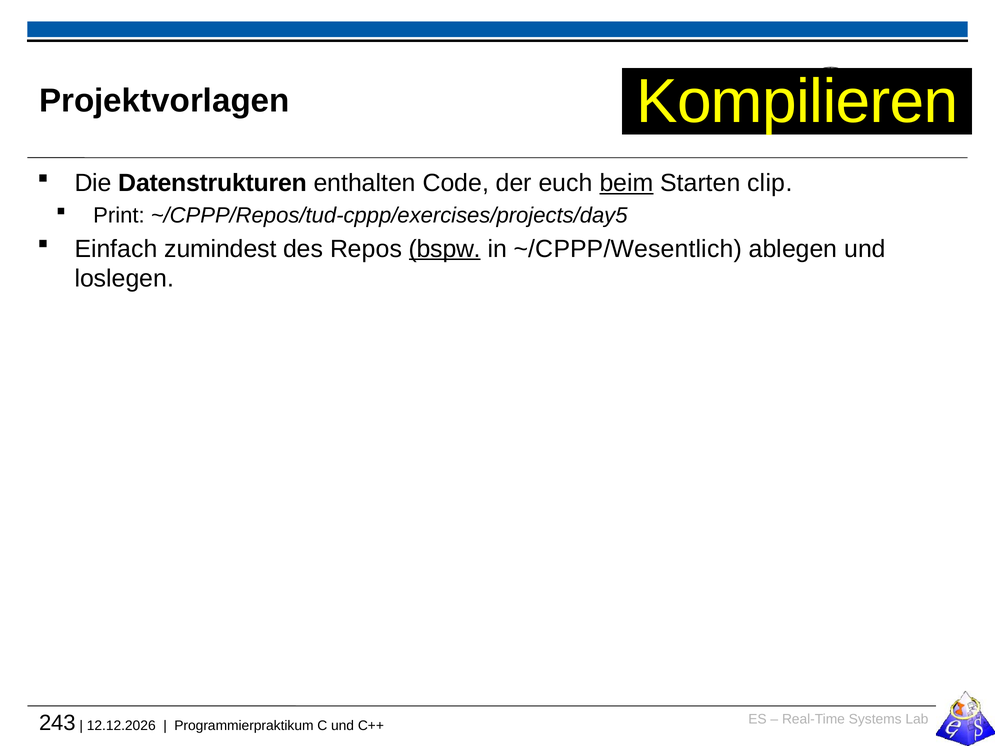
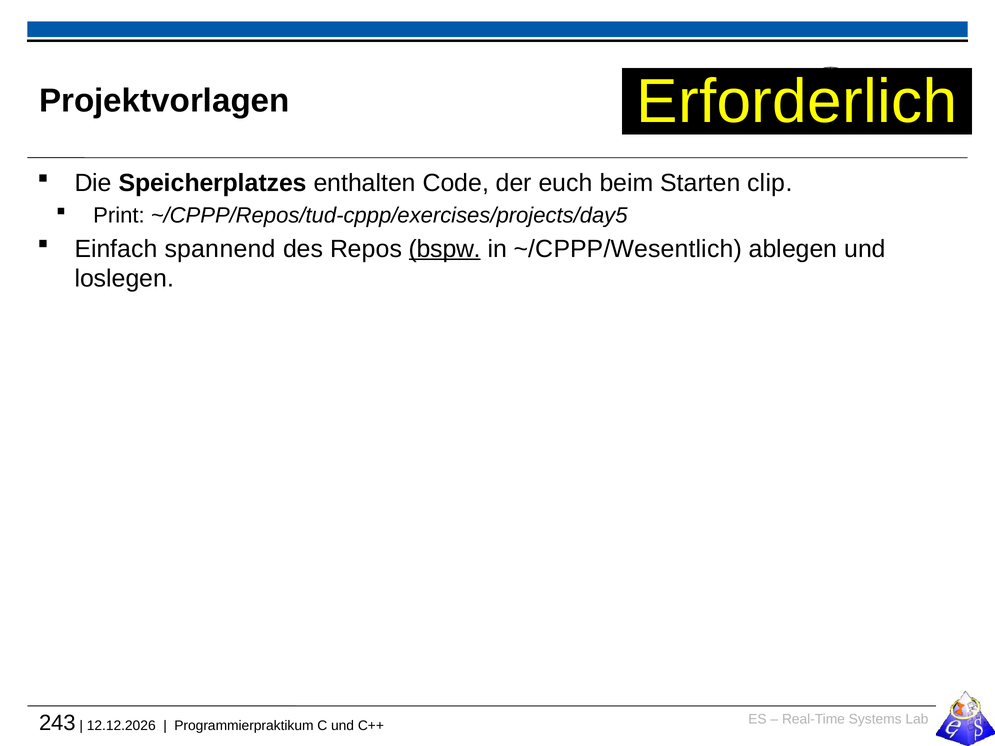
Kompilieren: Kompilieren -> Erforderlich
Datenstrukturen: Datenstrukturen -> Speicherplatzes
beim underline: present -> none
zumindest: zumindest -> spannend
